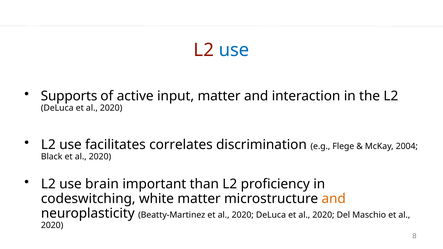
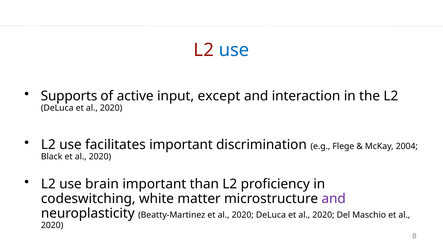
input matter: matter -> except
facilitates correlates: correlates -> important
and at (334, 199) colour: orange -> purple
